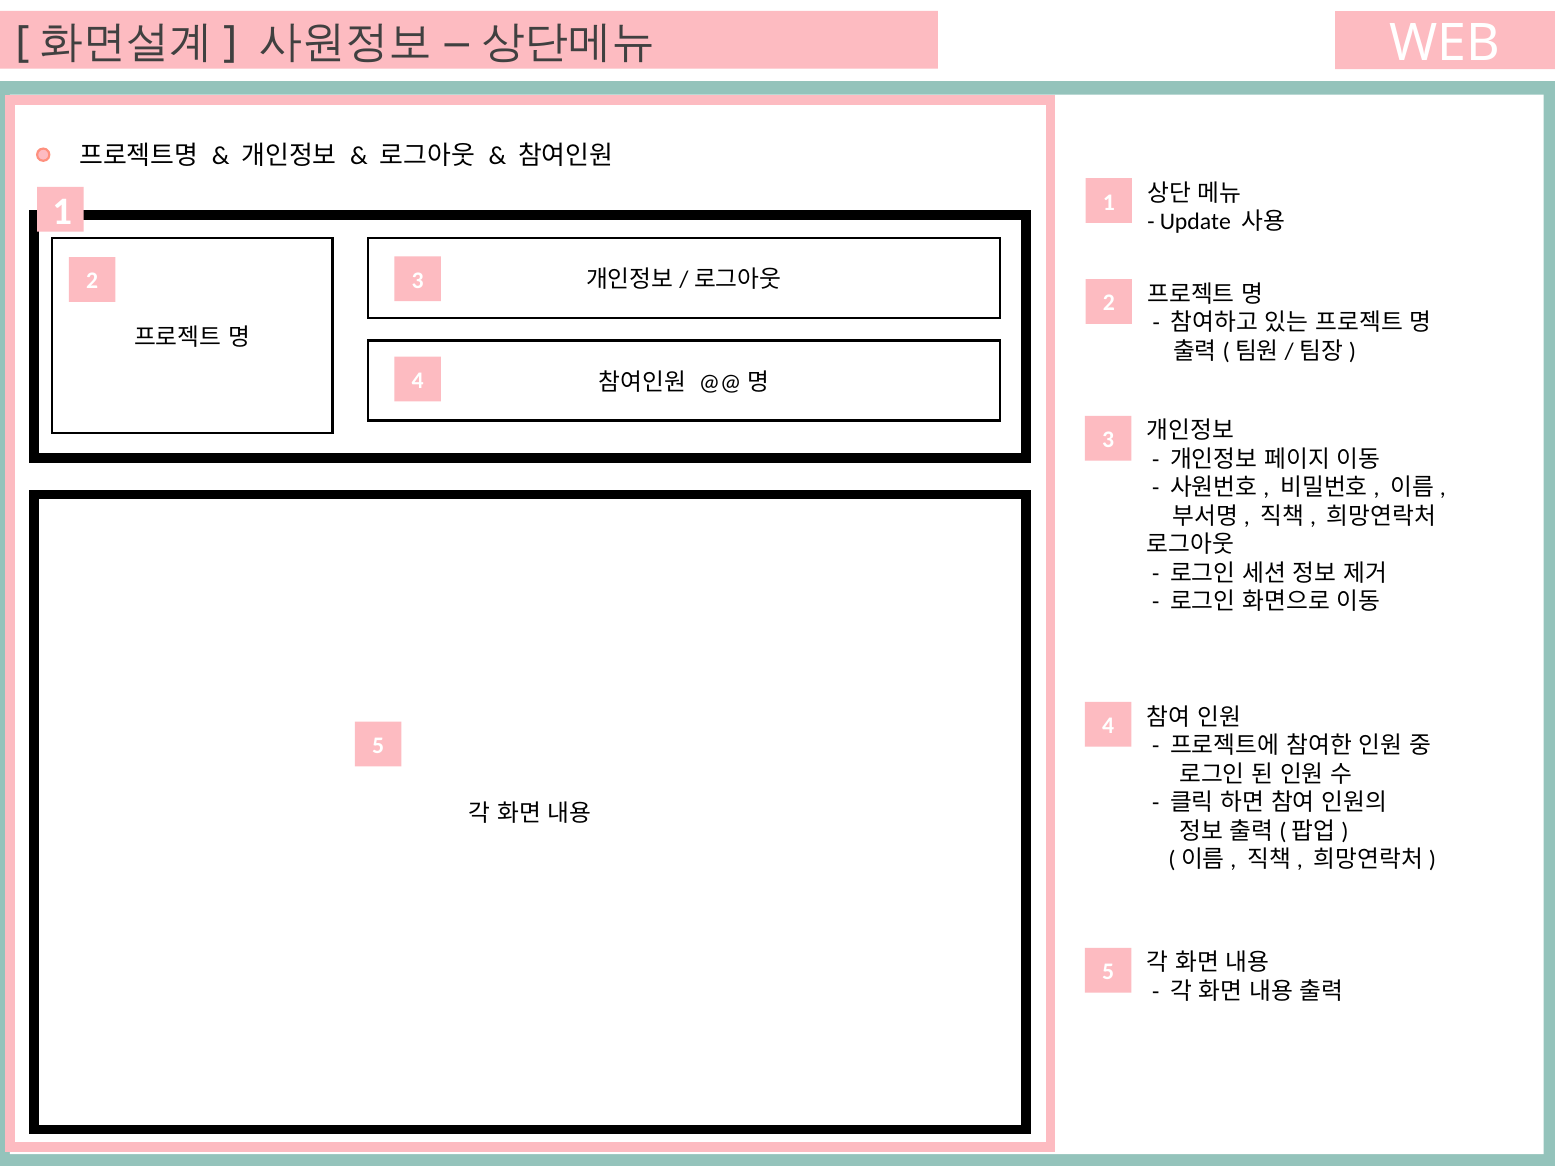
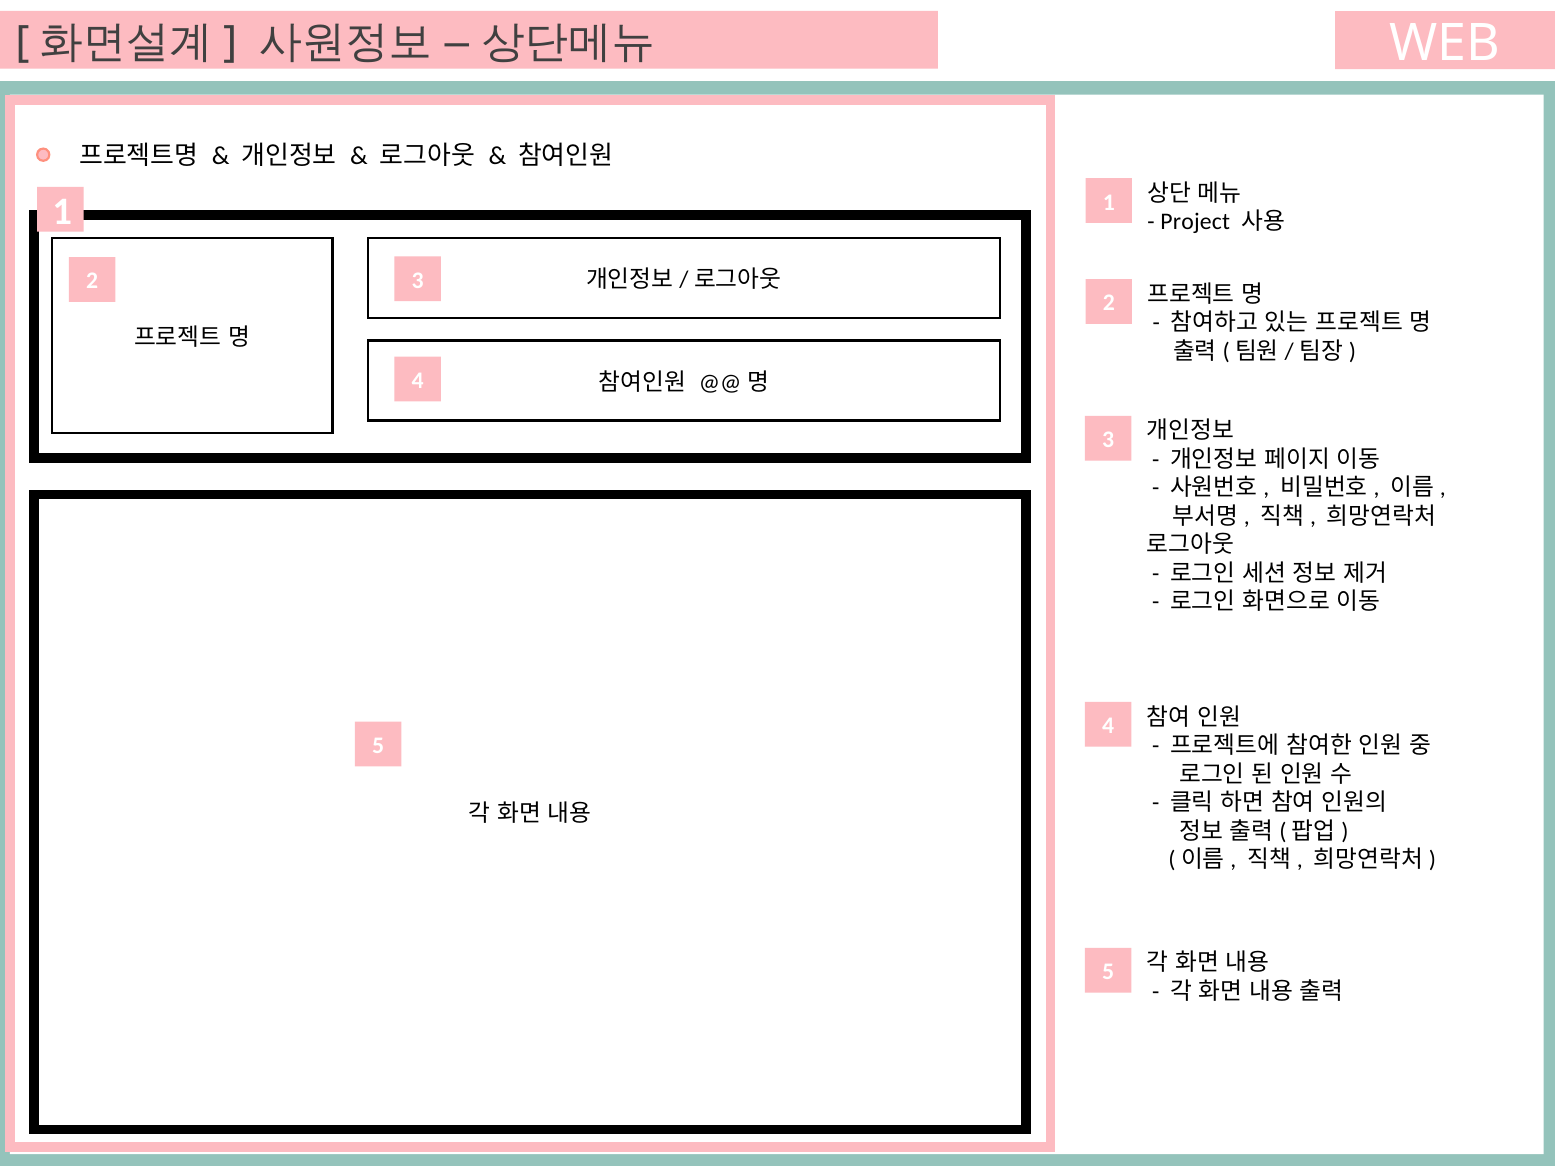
Update: Update -> Project
